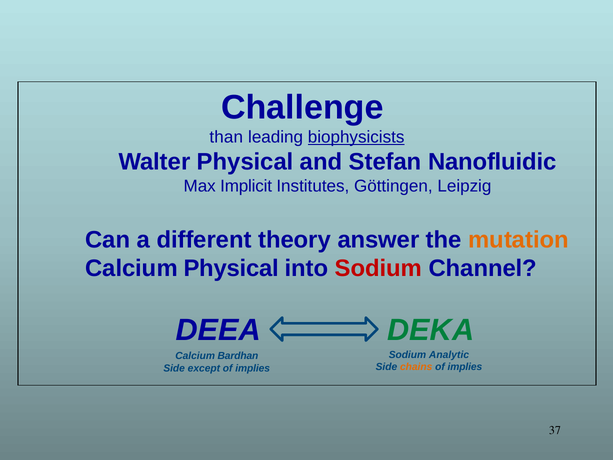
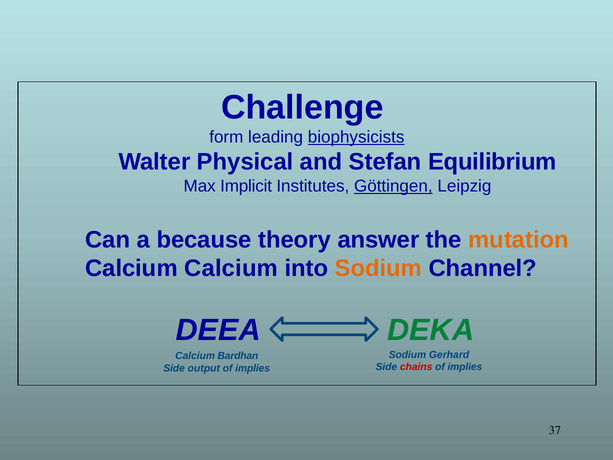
than: than -> form
Nanofluidic: Nanofluidic -> Equilibrium
Göttingen underline: none -> present
different: different -> because
Calcium Physical: Physical -> Calcium
Sodium at (378, 268) colour: red -> orange
Analytic: Analytic -> Gerhard
chains colour: orange -> red
except: except -> output
